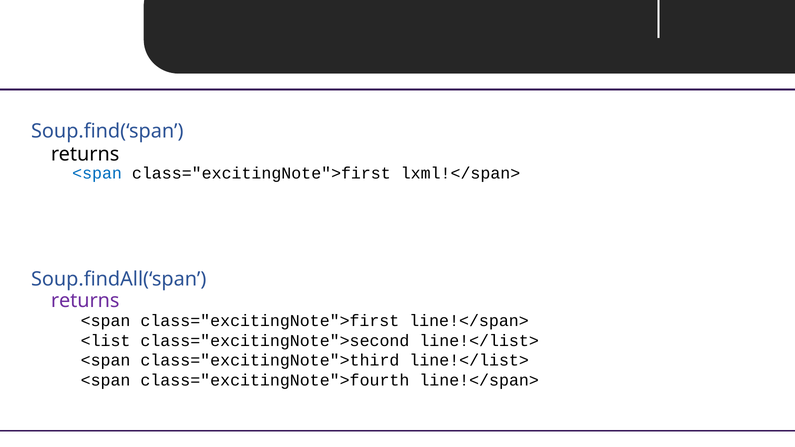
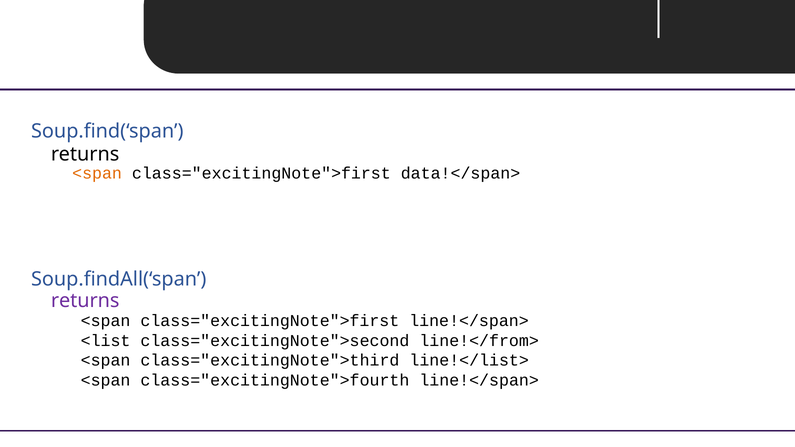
<span at (97, 173) colour: blue -> orange
lxml!</span>: lxml!</span> -> data!</span>
class="excitingNote">second line!</list>: line!</list> -> line!</from>
